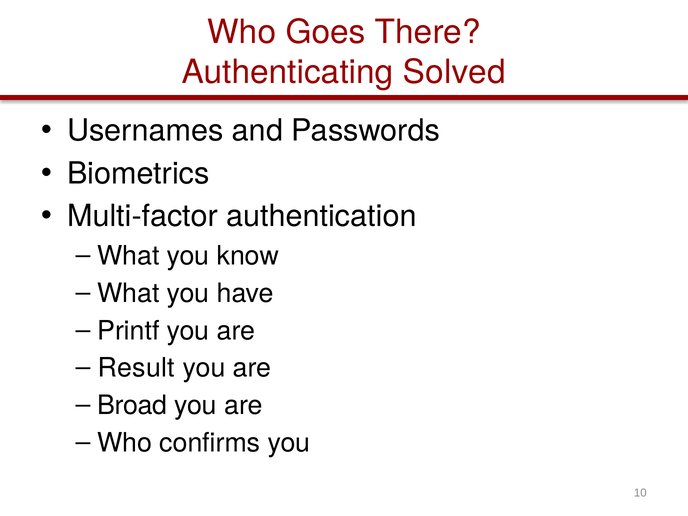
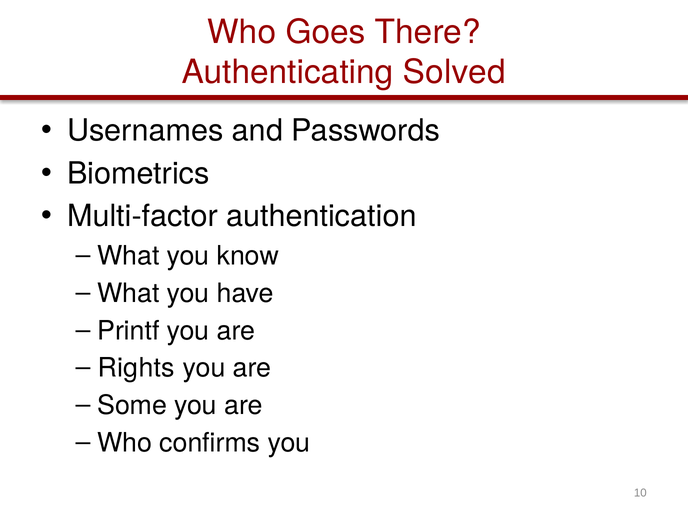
Result: Result -> Rights
Broad: Broad -> Some
